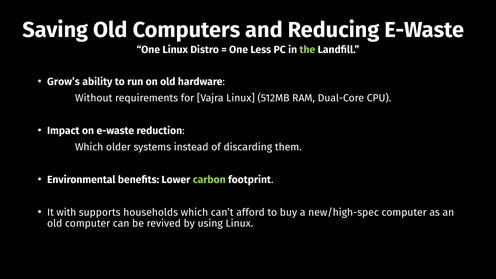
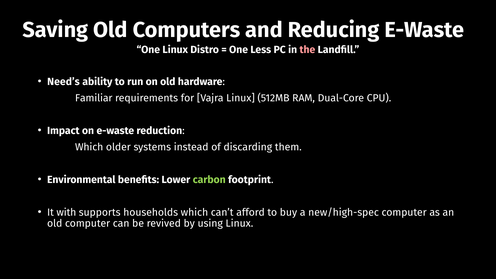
the colour: light green -> pink
Grow’s: Grow’s -> Need’s
Without: Without -> Familiar
